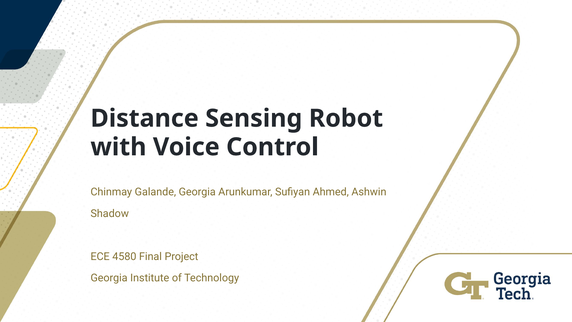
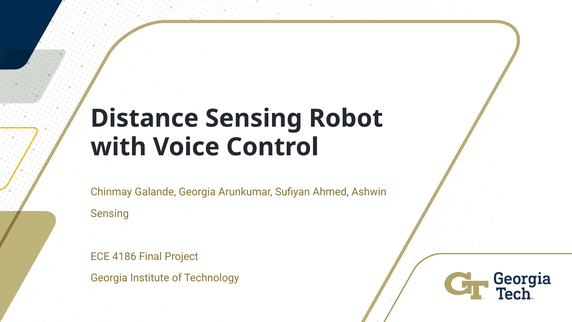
Shadow at (110, 213): Shadow -> Sensing
4580: 4580 -> 4186
